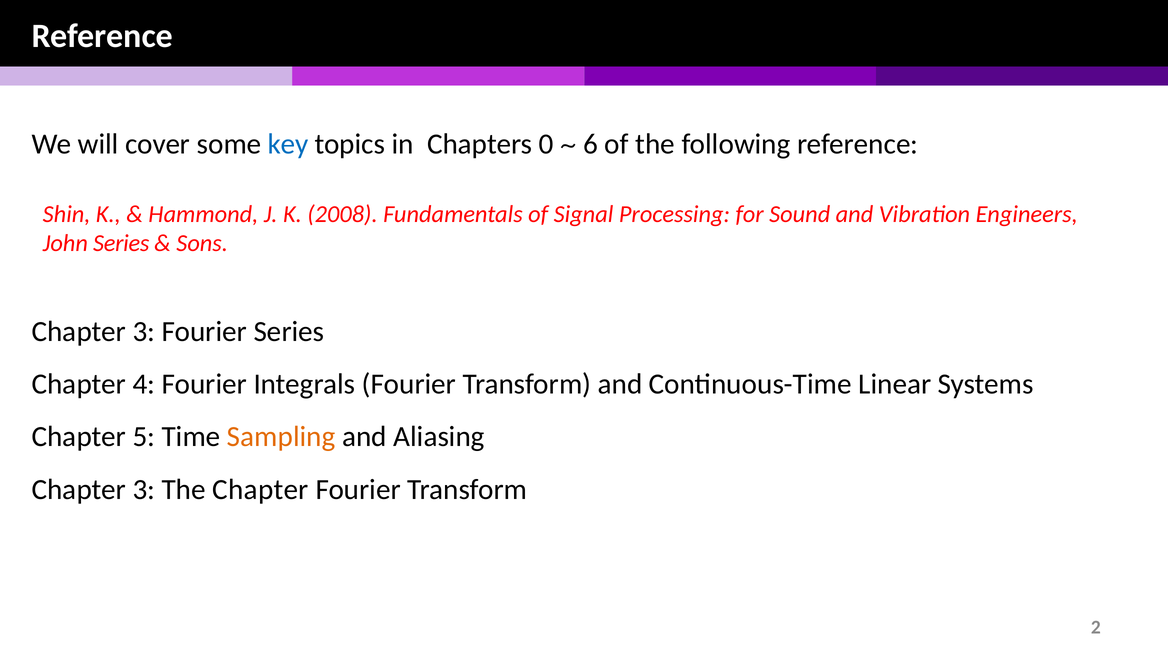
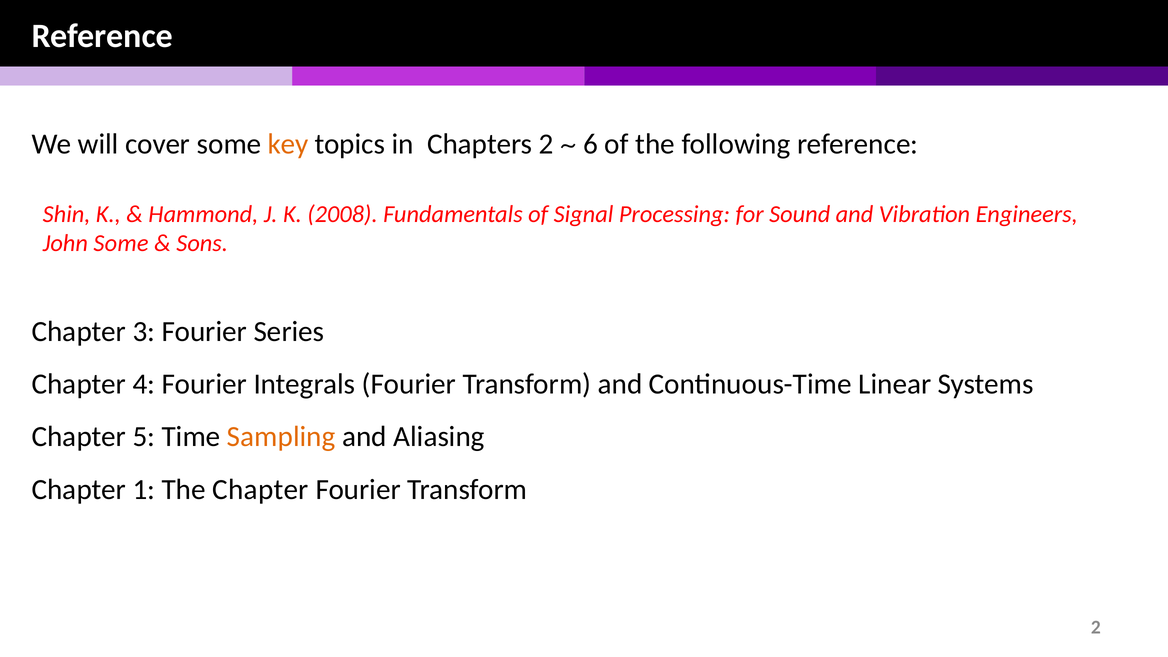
key colour: blue -> orange
Chapters 0: 0 -> 2
John Series: Series -> Some
3 at (144, 489): 3 -> 1
